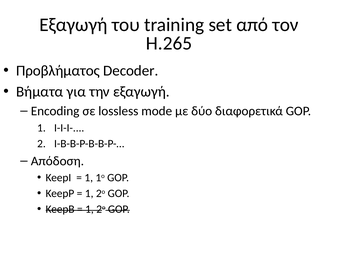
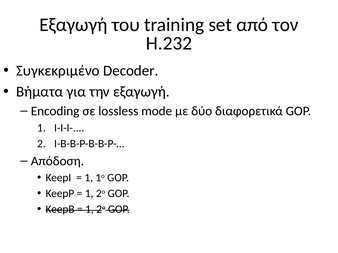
H.265: H.265 -> H.232
Προβλήματος: Προβλήματος -> Συγκεκριμένο
